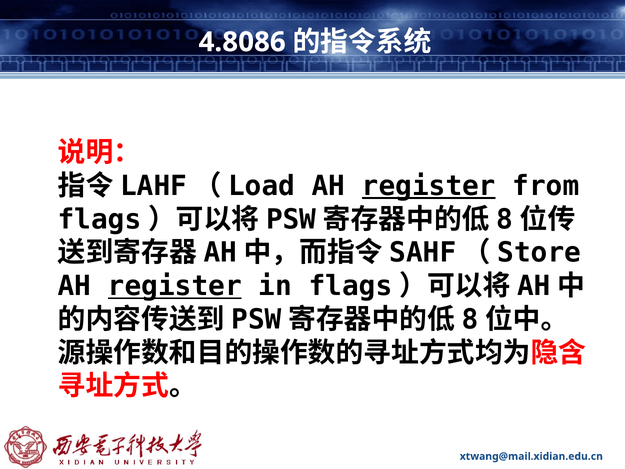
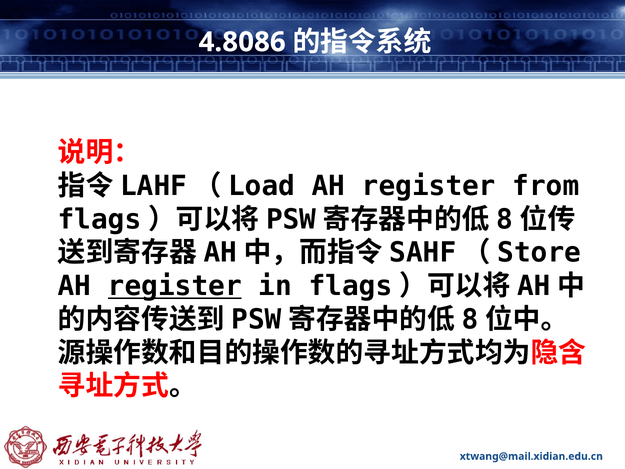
register at (429, 186) underline: present -> none
